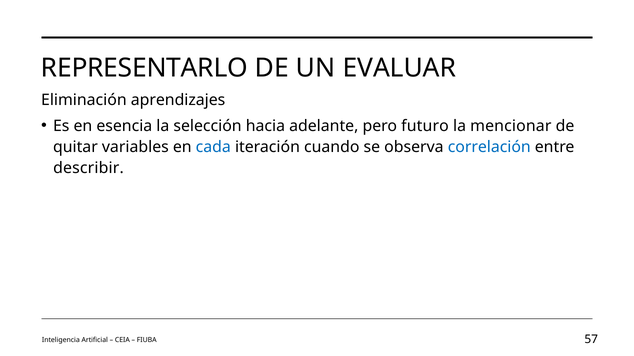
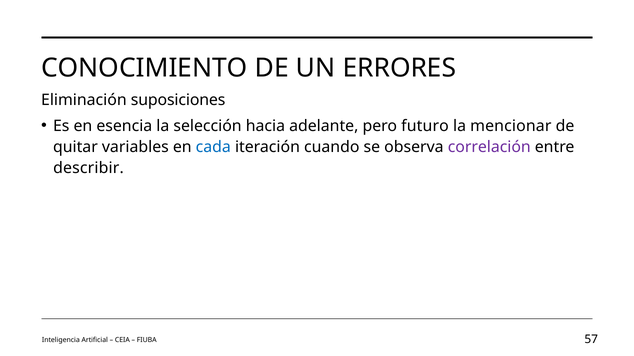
REPRESENTARLO: REPRESENTARLO -> CONOCIMIENTO
EVALUAR: EVALUAR -> ERRORES
aprendizajes: aprendizajes -> suposiciones
correlación colour: blue -> purple
